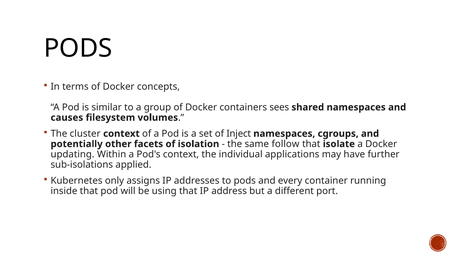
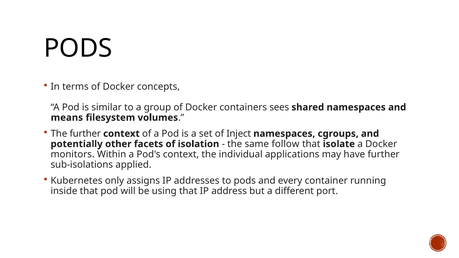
causes: causes -> means
The cluster: cluster -> further
updating: updating -> monitors
